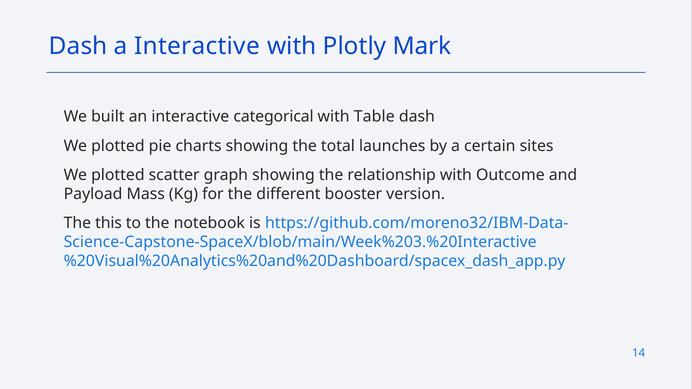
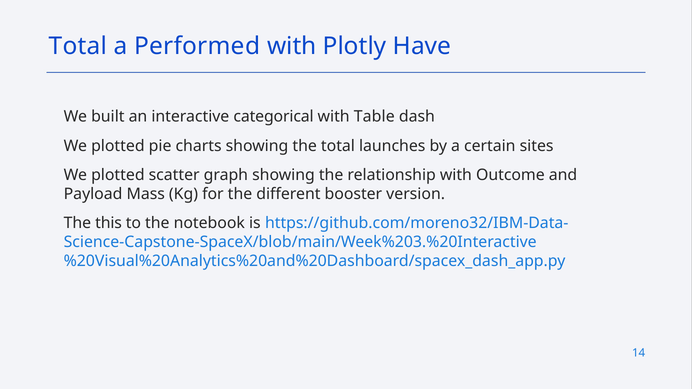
Dash at (78, 46): Dash -> Total
a Interactive: Interactive -> Performed
Mark: Mark -> Have
